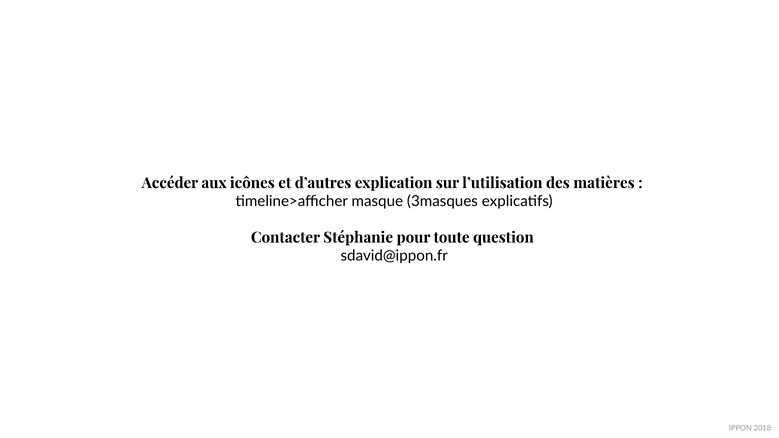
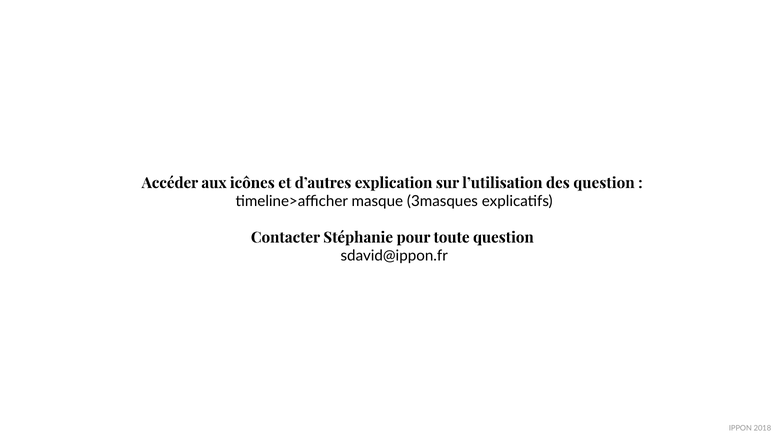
des matières: matières -> question
